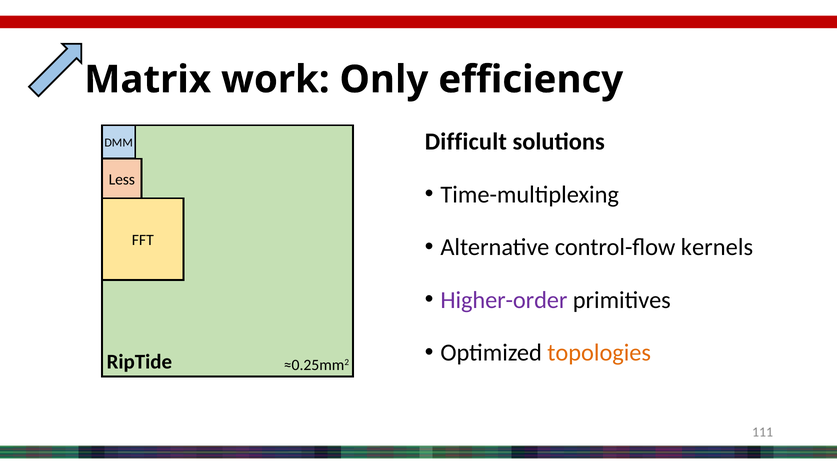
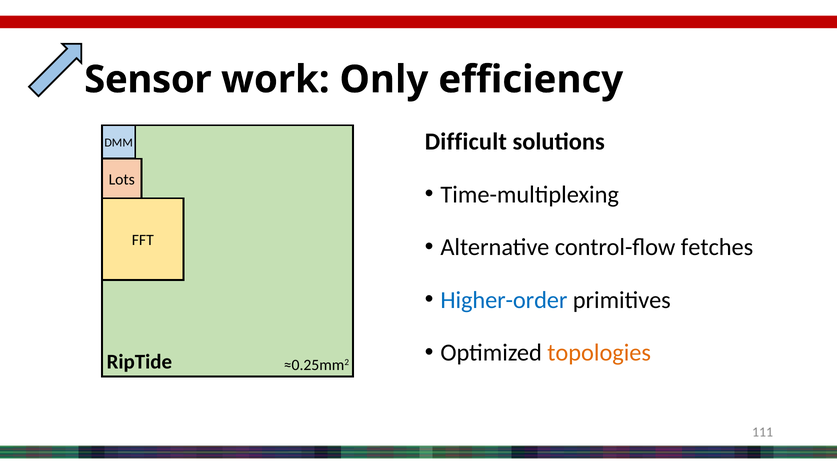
Matrix: Matrix -> Sensor
Less: Less -> Lots
kernels: kernels -> fetches
Higher-order colour: purple -> blue
